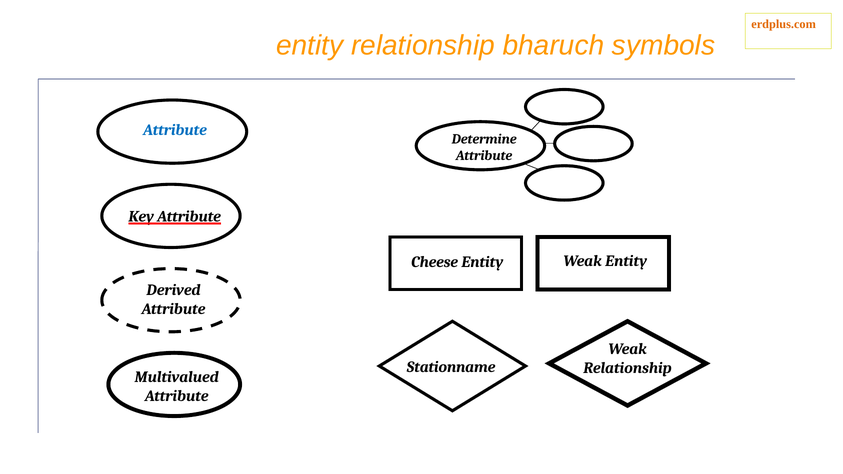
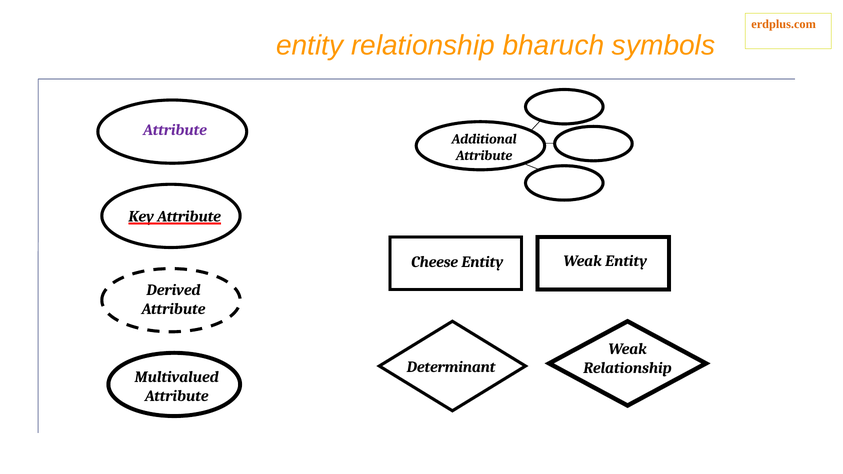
Attribute at (175, 130) colour: blue -> purple
Determine: Determine -> Additional
Stationname: Stationname -> Determinant
